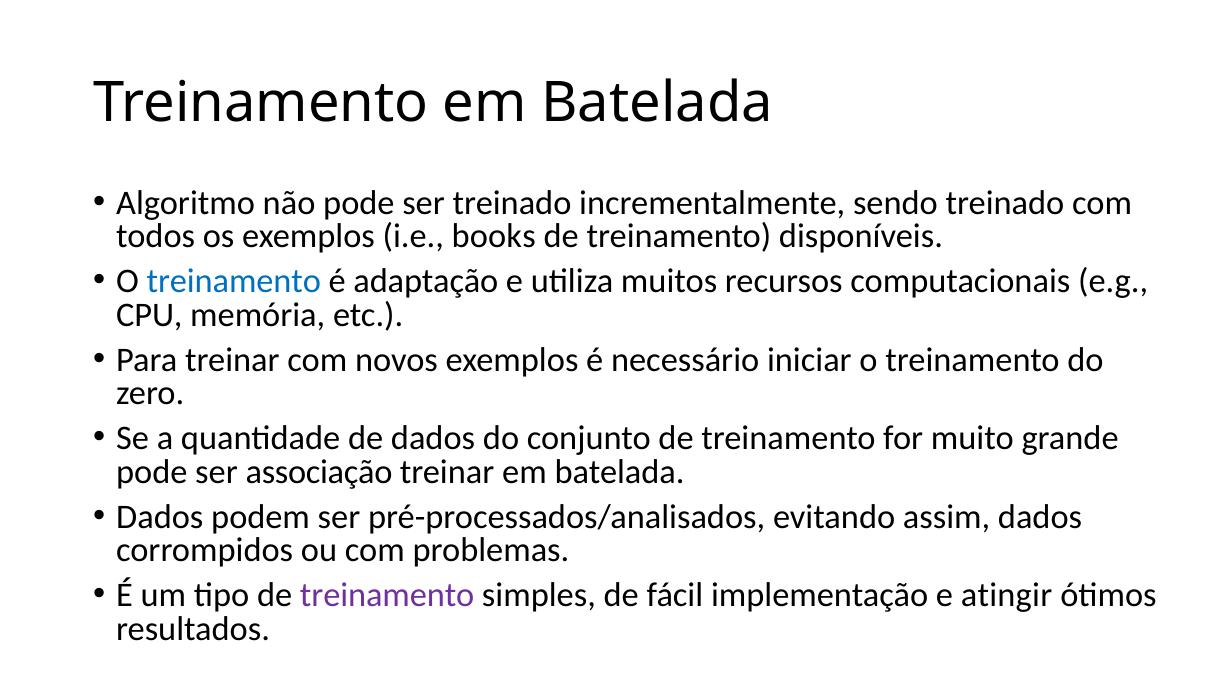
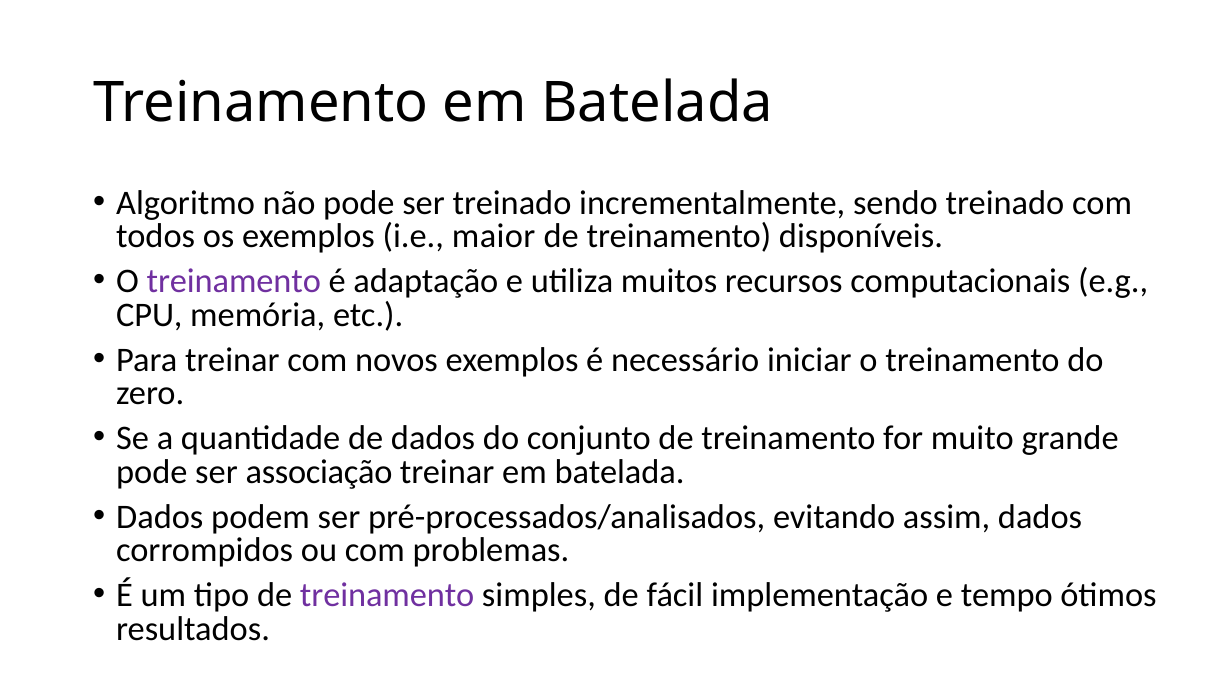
books: books -> maior
treinamento at (234, 282) colour: blue -> purple
atingir: atingir -> tempo
